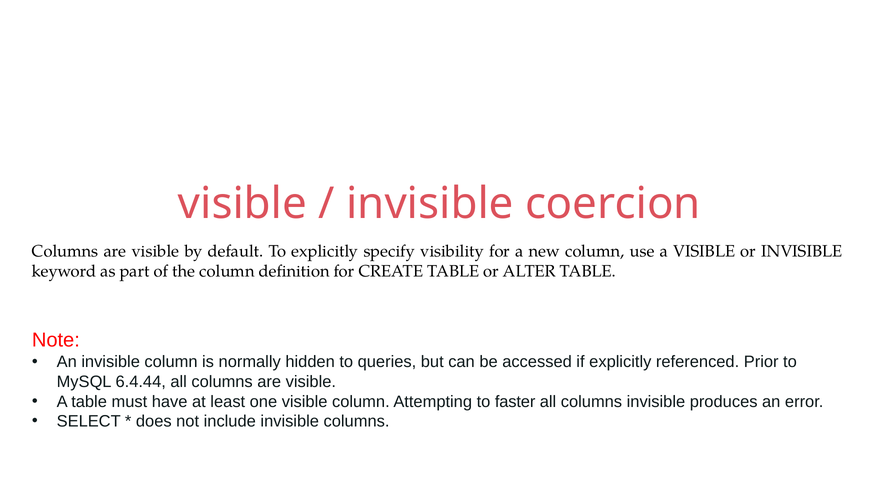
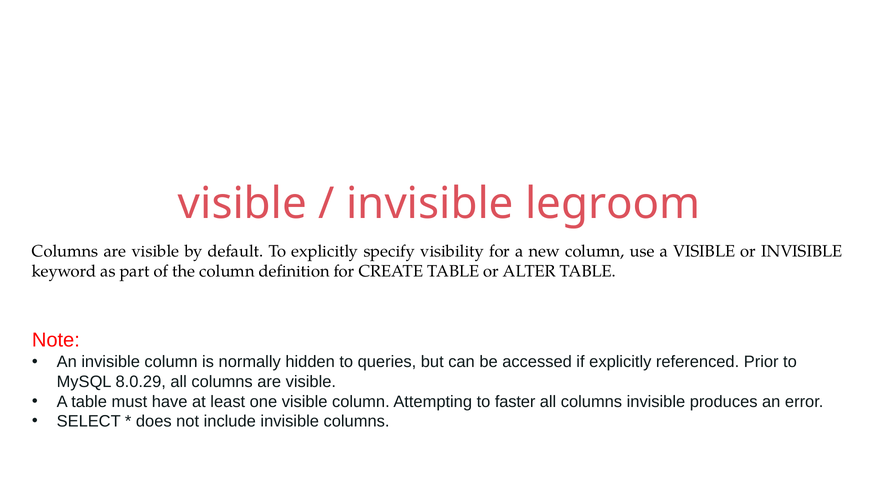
coercion: coercion -> legroom
6.4.44: 6.4.44 -> 8.0.29
